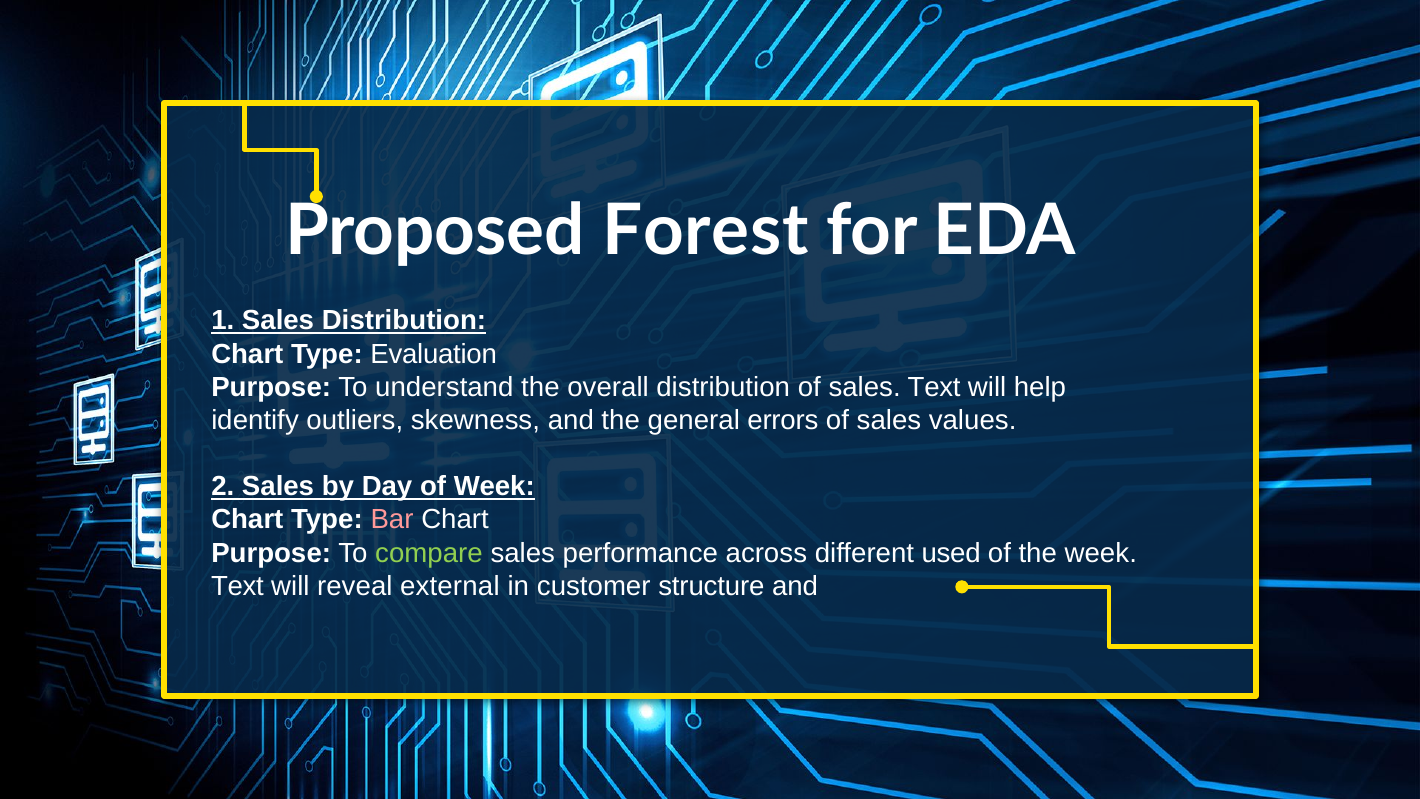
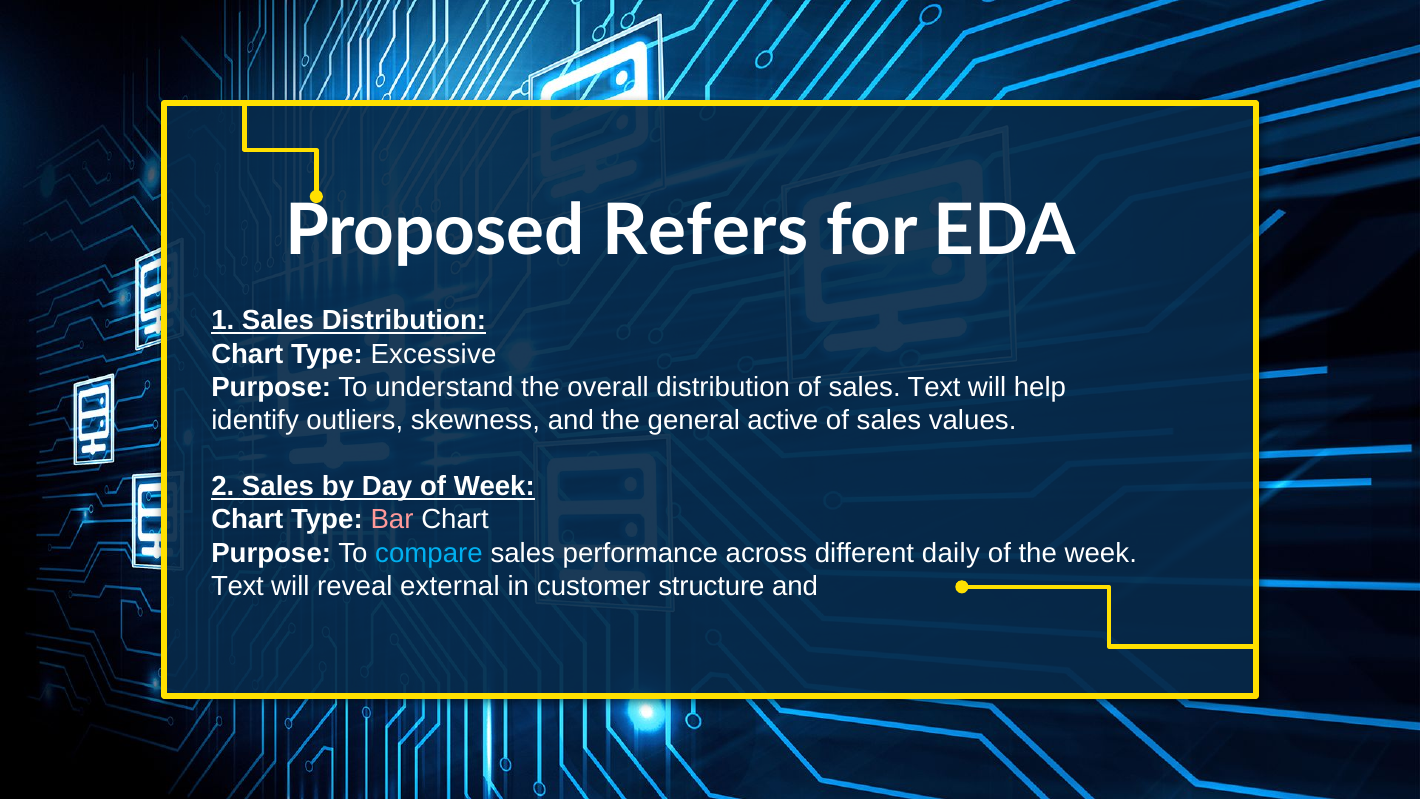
Forest: Forest -> Refers
Evaluation: Evaluation -> Excessive
errors: errors -> active
compare colour: light green -> light blue
used: used -> daily
